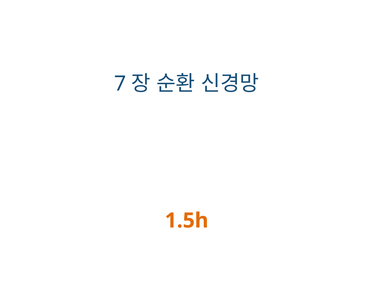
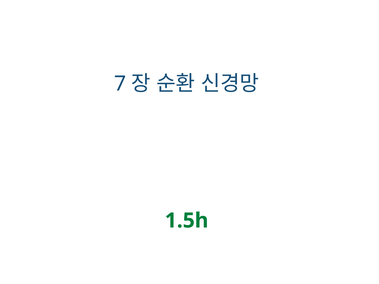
1.5h colour: orange -> green
